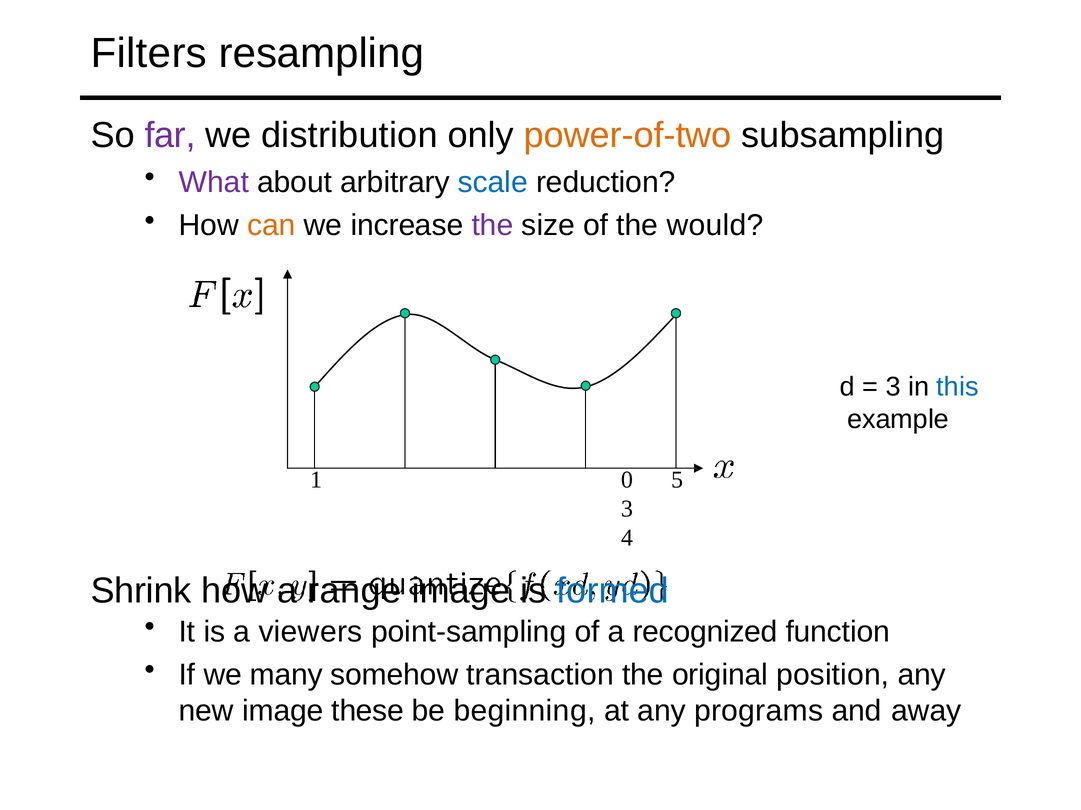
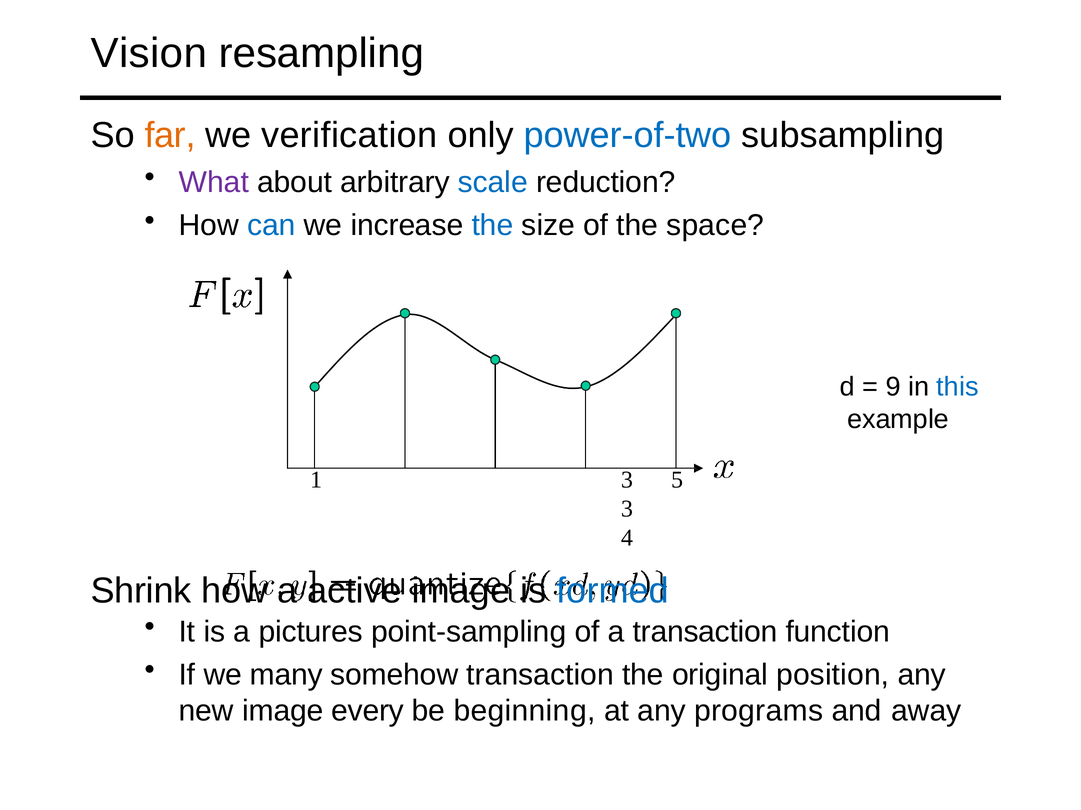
Filters: Filters -> Vision
far colour: purple -> orange
distribution: distribution -> verification
power-of-two colour: orange -> blue
can colour: orange -> blue
the at (492, 225) colour: purple -> blue
would: would -> space
3 at (893, 387): 3 -> 9
1 0: 0 -> 3
range: range -> active
viewers: viewers -> pictures
a recognized: recognized -> transaction
these: these -> every
